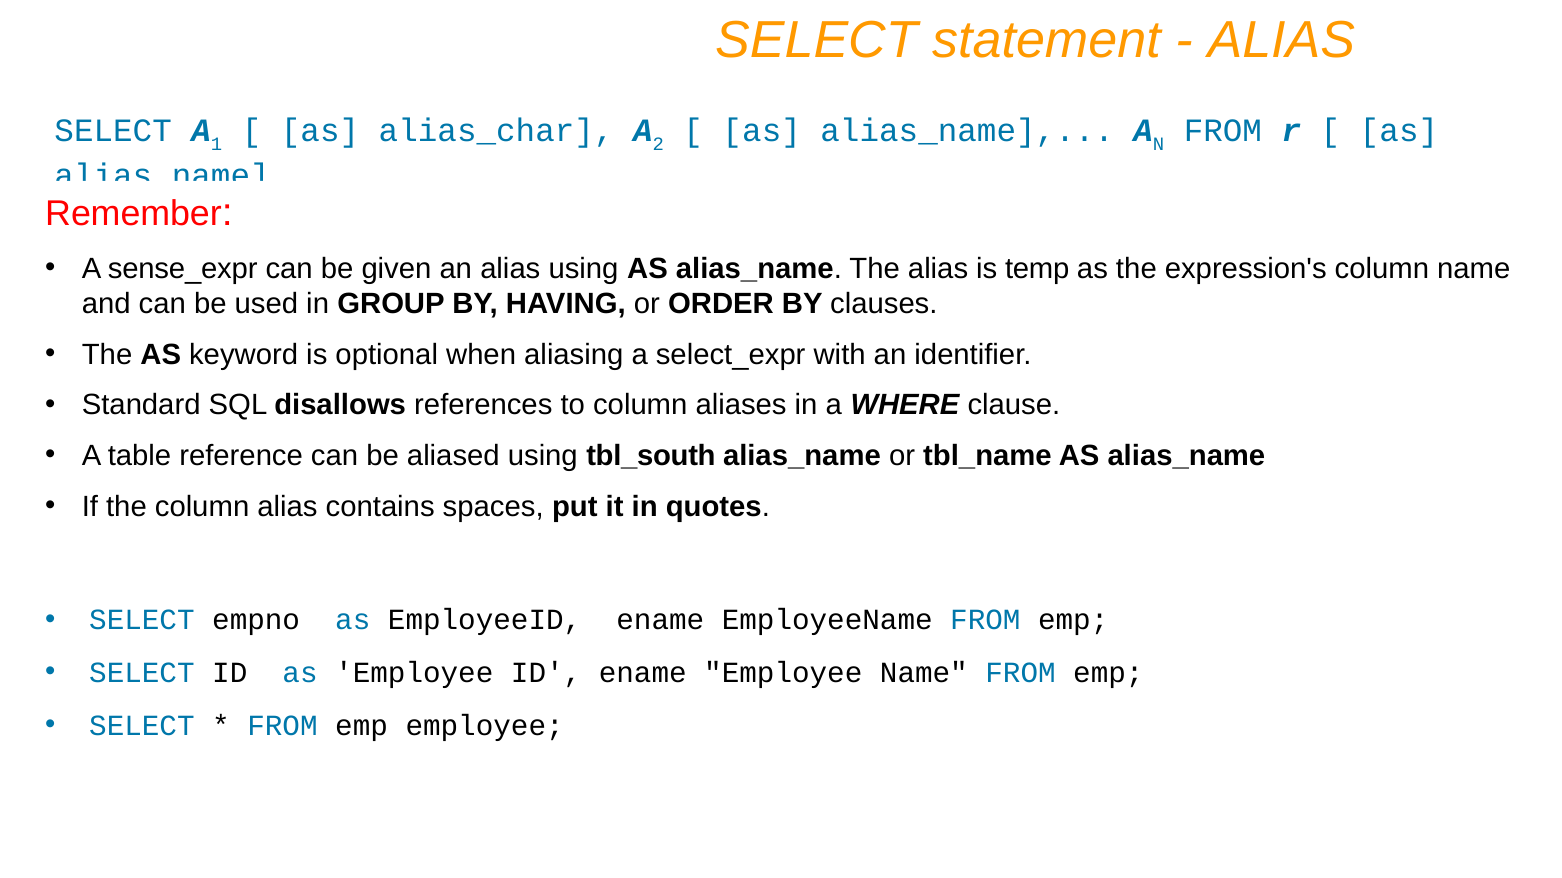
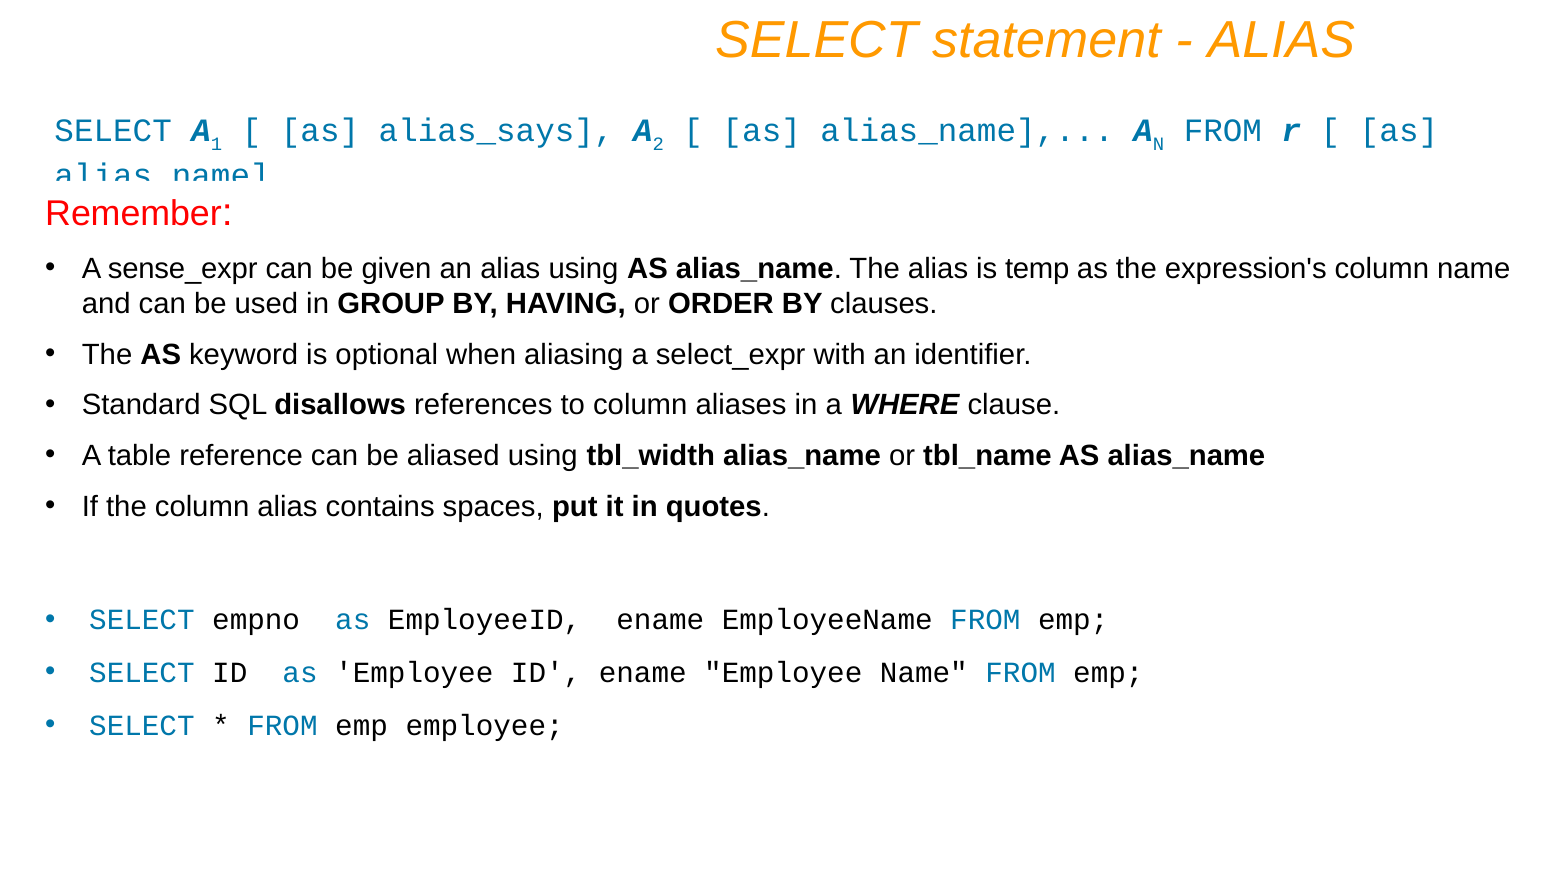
alias_char: alias_char -> alias_says
tbl_south: tbl_south -> tbl_width
